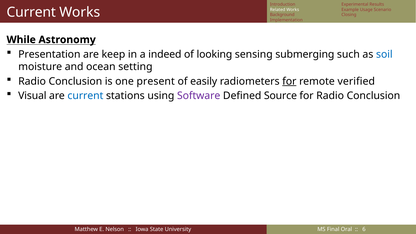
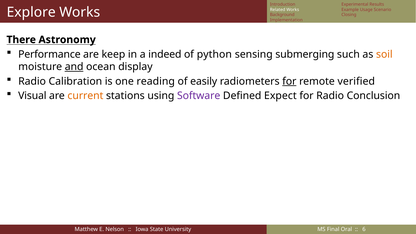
Current at (31, 12): Current -> Explore
While: While -> There
Presentation: Presentation -> Performance
looking: looking -> python
soil colour: blue -> orange
and underline: none -> present
setting: setting -> display
Conclusion at (75, 81): Conclusion -> Calibration
present: present -> reading
current at (85, 96) colour: blue -> orange
Source: Source -> Expect
